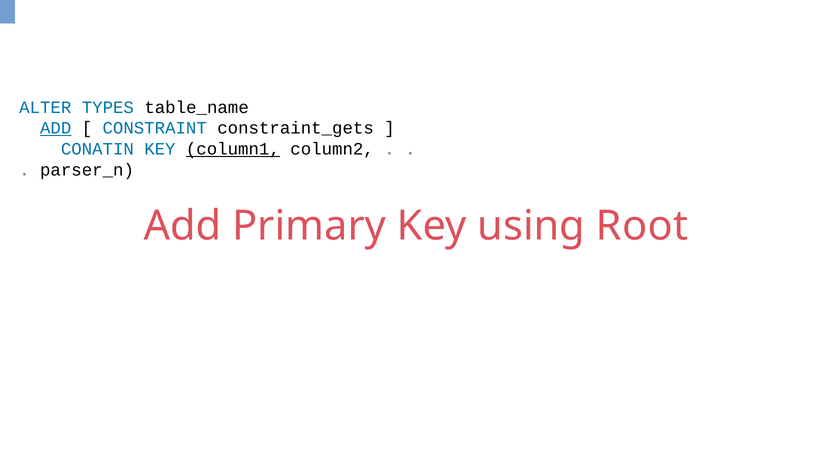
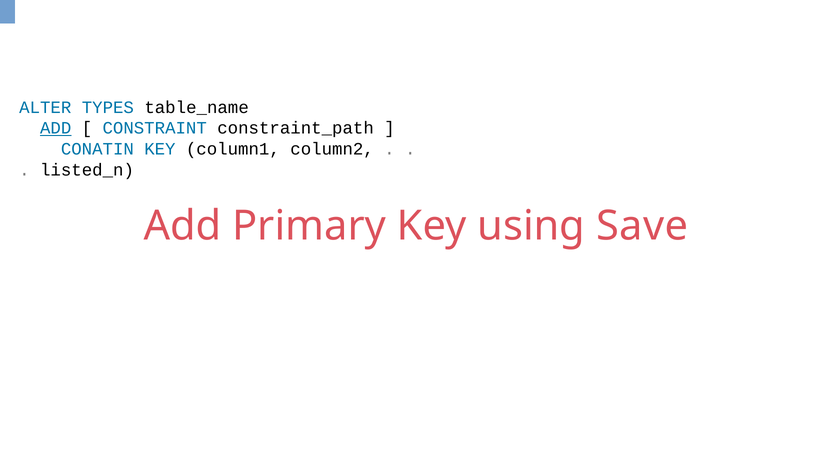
constraint_gets: constraint_gets -> constraint_path
column1 underline: present -> none
parser_n: parser_n -> listed_n
Root: Root -> Save
